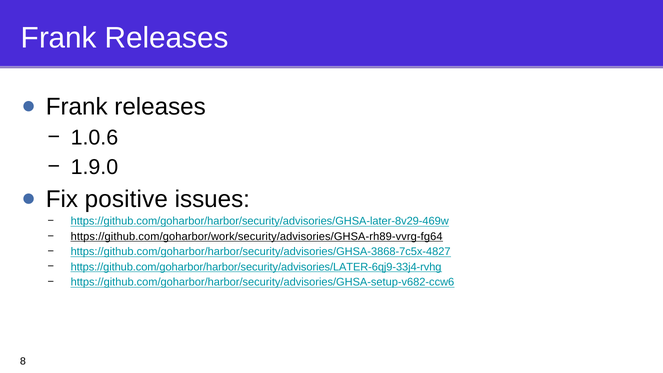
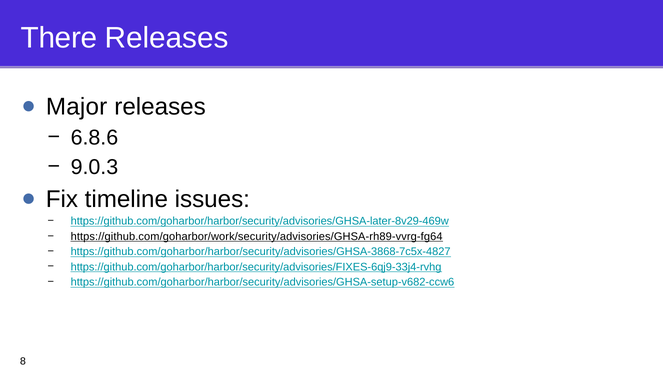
Frank at (59, 38): Frank -> There
Frank at (77, 107): Frank -> Major
1.0.6: 1.0.6 -> 6.8.6
1.9.0: 1.9.0 -> 9.0.3
positive: positive -> timeline
https://github.com/goharbor/harbor/security/advisories/LATER-6qj9-33j4-rvhg: https://github.com/goharbor/harbor/security/advisories/LATER-6qj9-33j4-rvhg -> https://github.com/goharbor/harbor/security/advisories/FIXES-6qj9-33j4-rvhg
